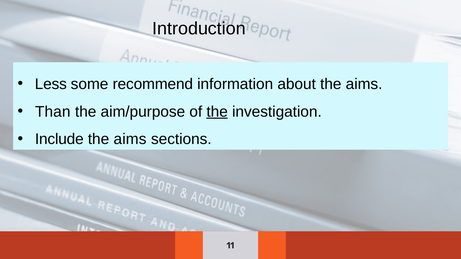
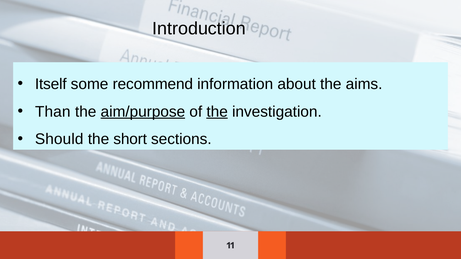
Less: Less -> Itself
aim/purpose underline: none -> present
Include: Include -> Should
aims at (130, 139): aims -> short
